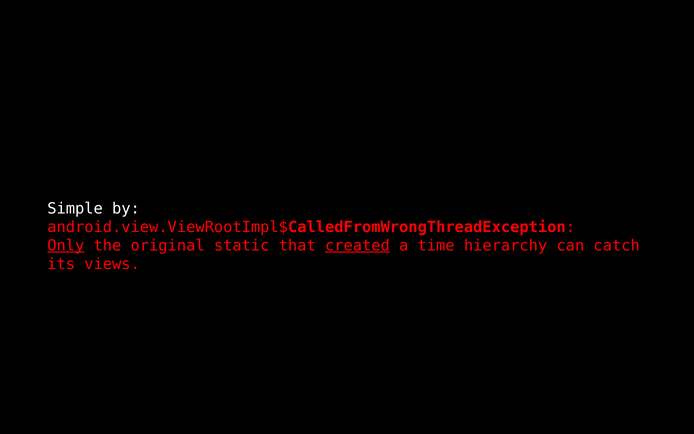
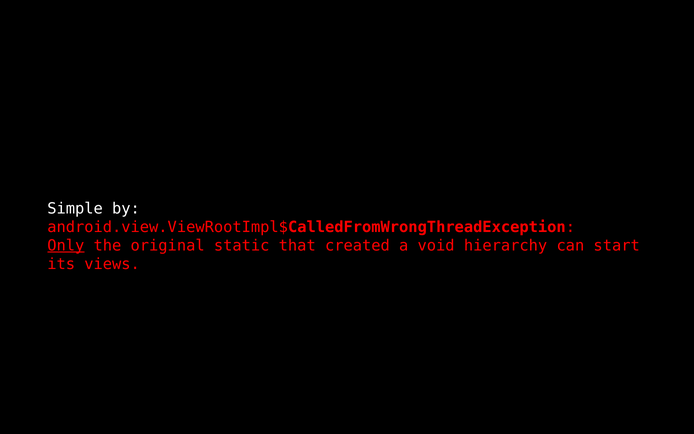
created underline: present -> none
time: time -> void
catch: catch -> start
